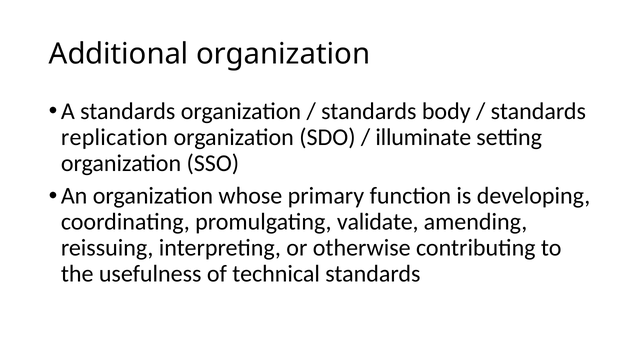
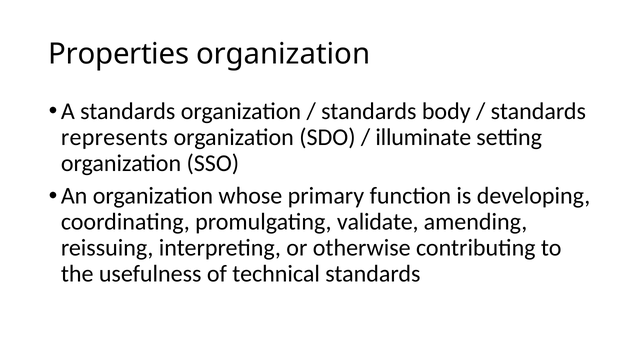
Additional: Additional -> Properties
replication: replication -> represents
